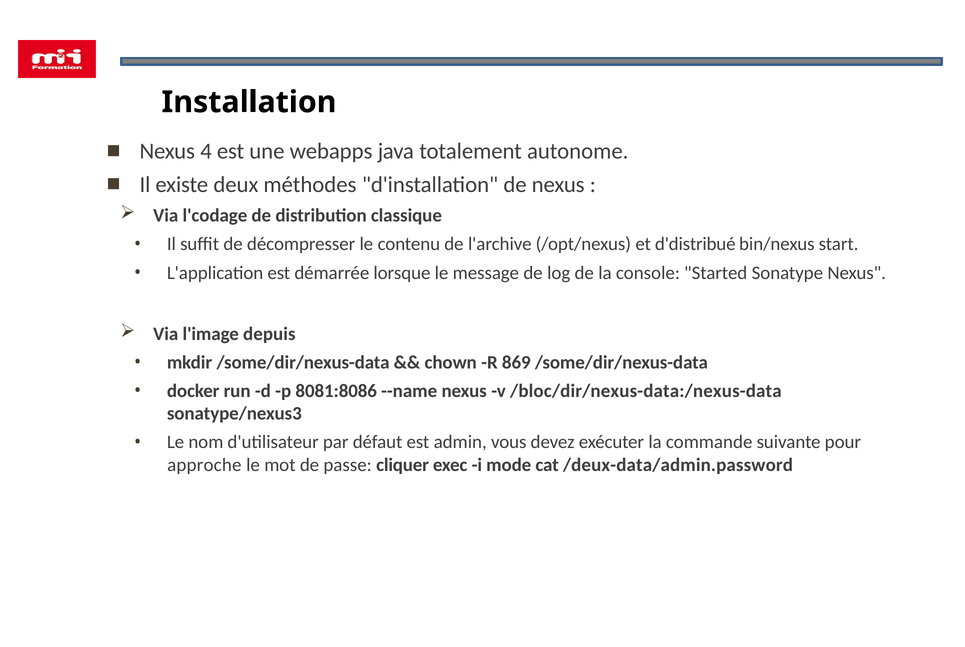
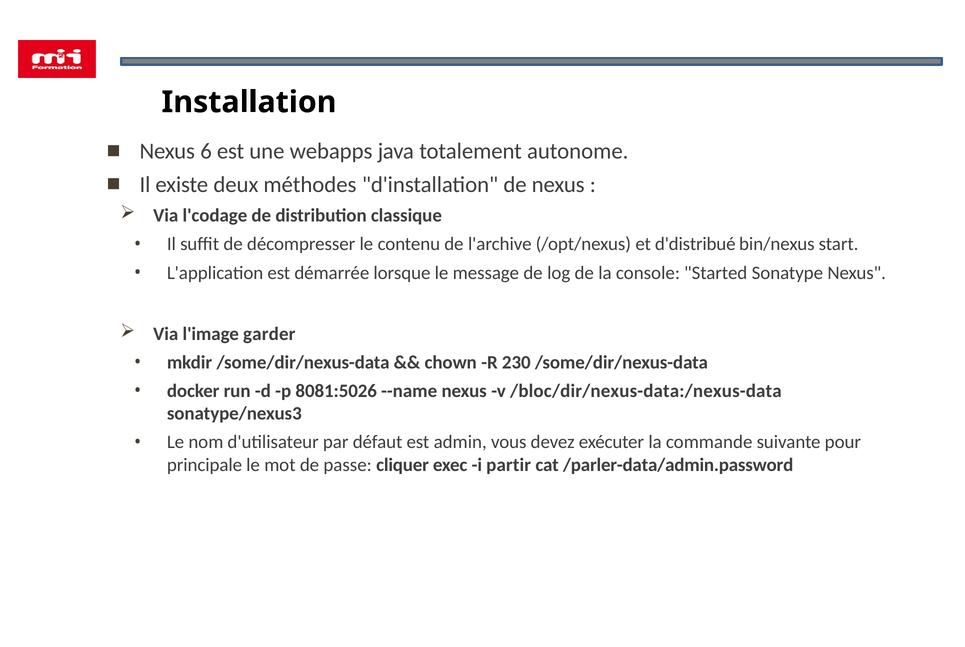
4: 4 -> 6
depuis: depuis -> garder
869: 869 -> 230
8081:8086: 8081:8086 -> 8081:5026
approche: approche -> principale
mode: mode -> partir
/deux-data/admin.password: /deux-data/admin.password -> /parler-data/admin.password
